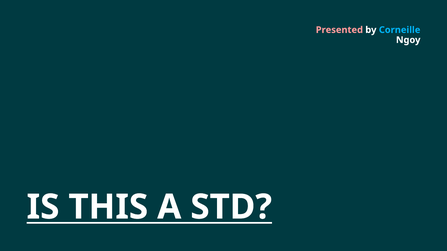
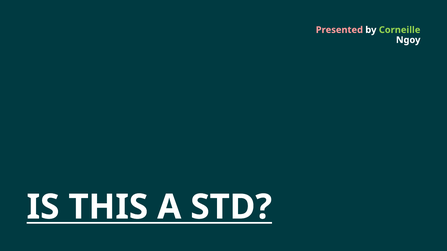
Corneille colour: light blue -> light green
